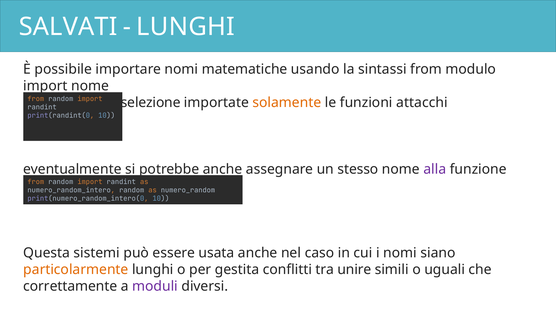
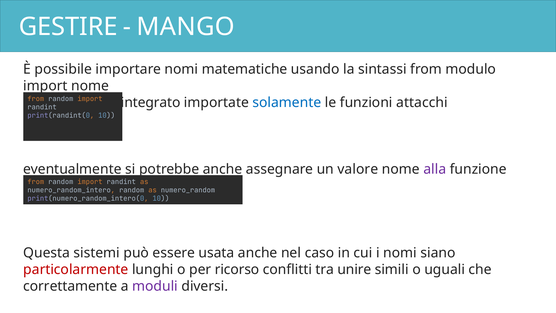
SALVATI: SALVATI -> GESTIRE
LUNGHI at (186, 27): LUNGHI -> MANGO
selezione: selezione -> integrato
solamente colour: orange -> blue
stesso: stesso -> valore
particolarmente colour: orange -> red
gestita: gestita -> ricorso
